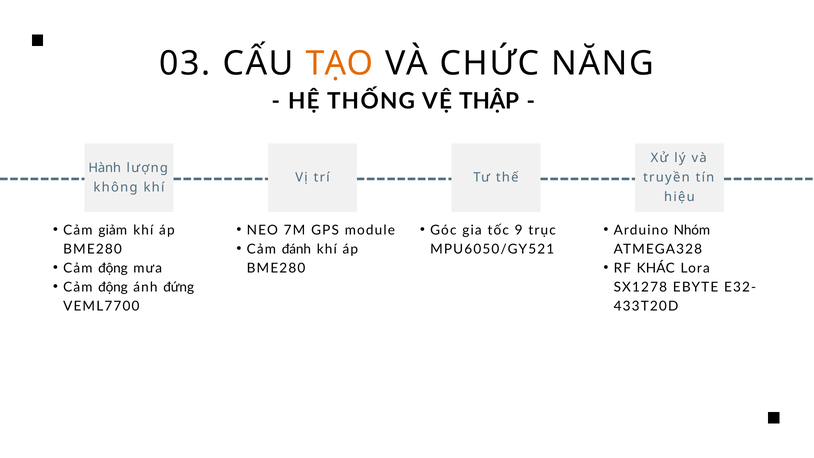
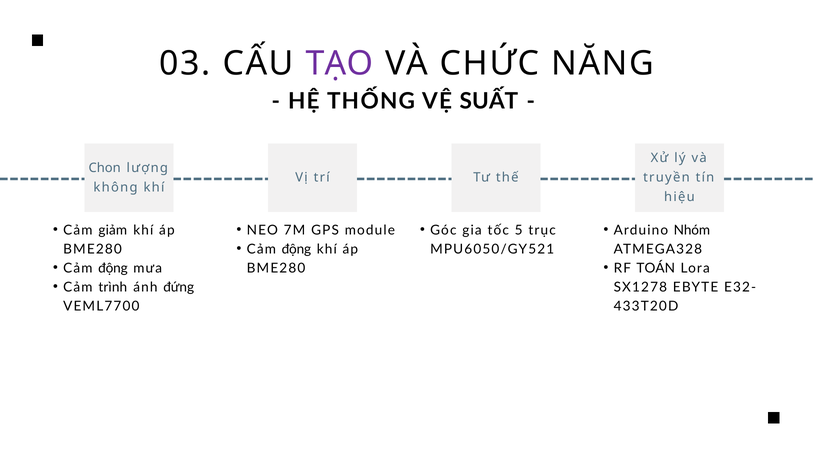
TẠO colour: orange -> purple
THẬP: THẬP -> SUẤT
Hành: Hành -> Chọn
9: 9 -> 5
đánh at (296, 249): đánh -> động
KHÁC: KHÁC -> TOÁN
động at (113, 287): động -> trình
